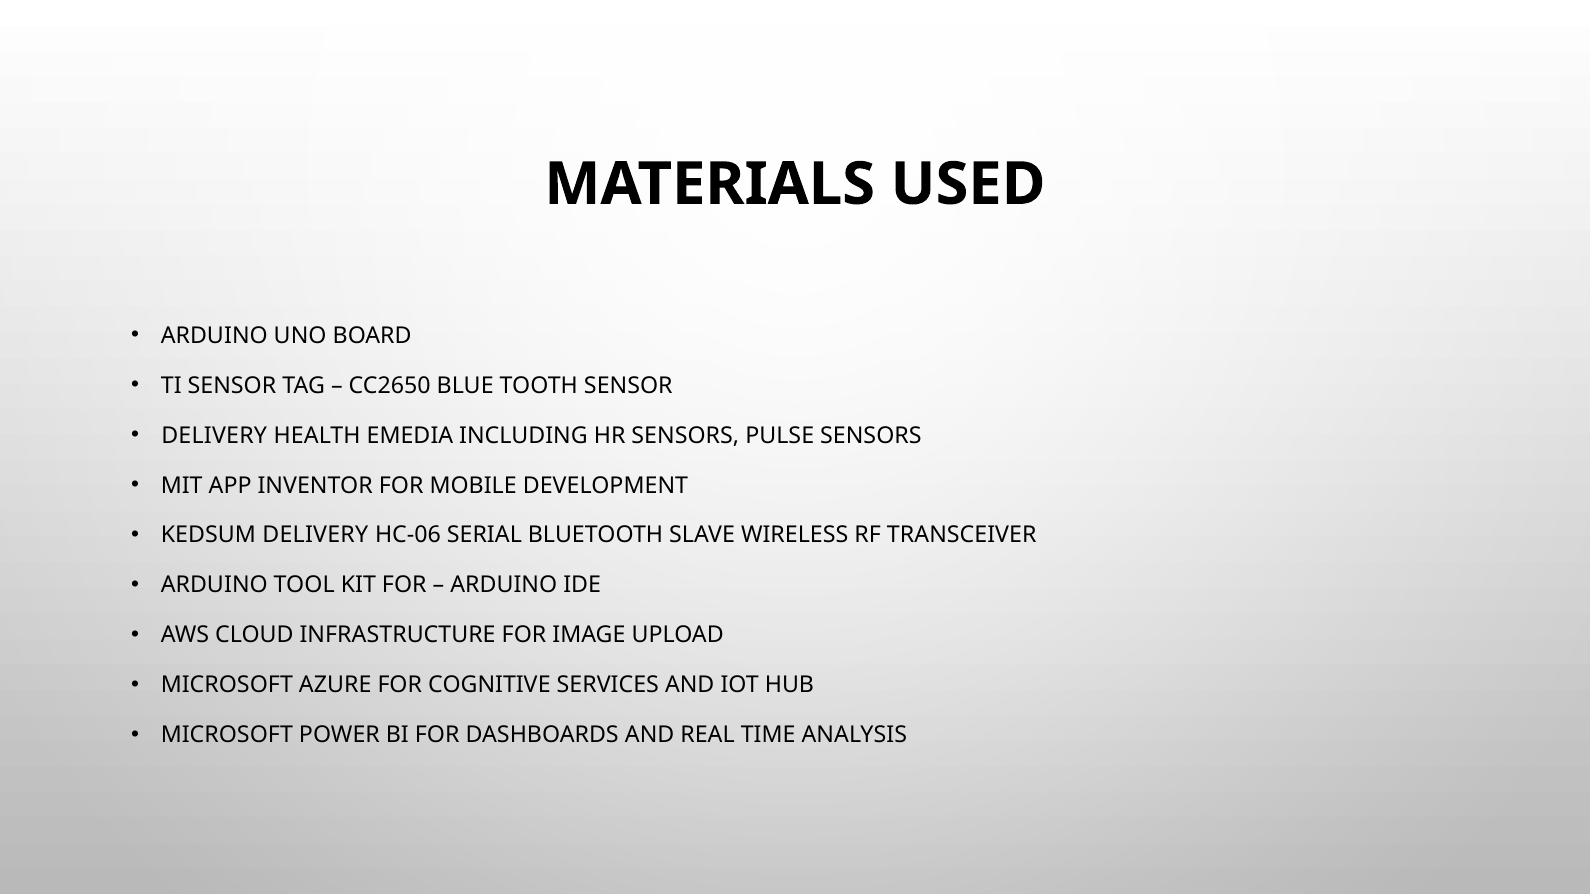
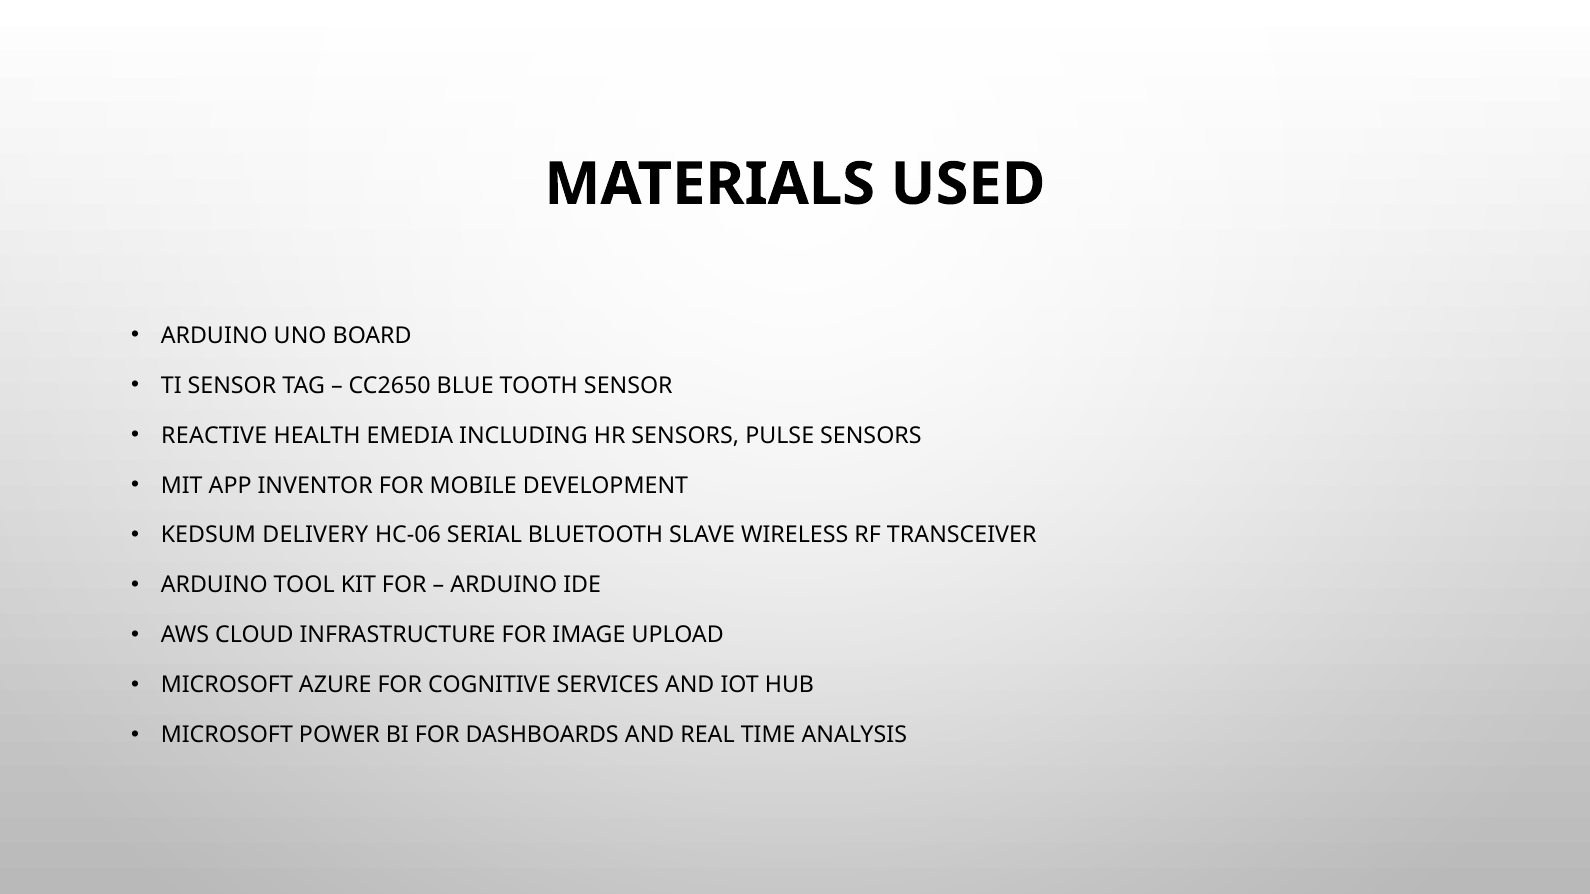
DELIVERY at (214, 436): DELIVERY -> REACTIVE
